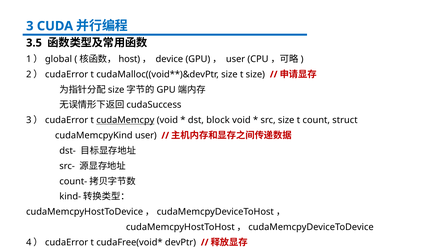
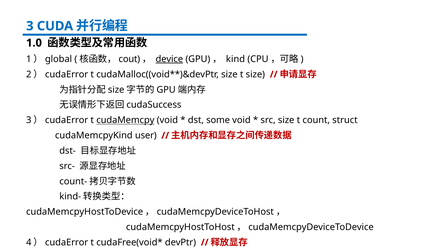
3.5: 3.5 -> 1.0
host: host -> cout
device underline: none -> present
user at (236, 59): user -> kind
block: block -> some
